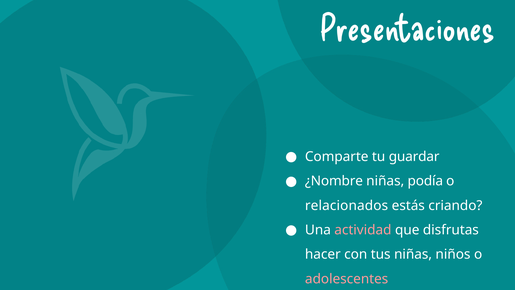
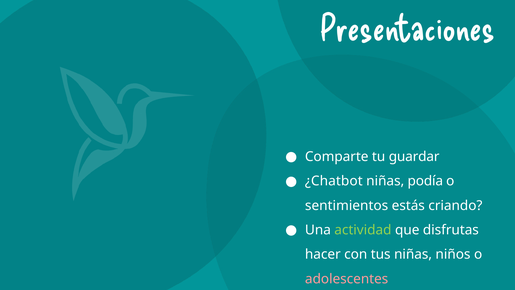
¿Nombre: ¿Nombre -> ¿Chatbot
relacionados: relacionados -> sentimientos
actividad colour: pink -> light green
